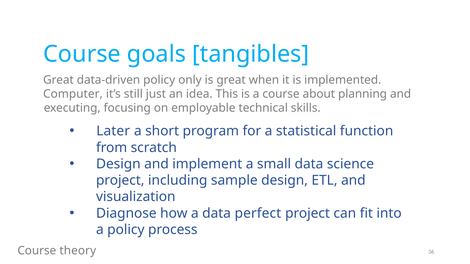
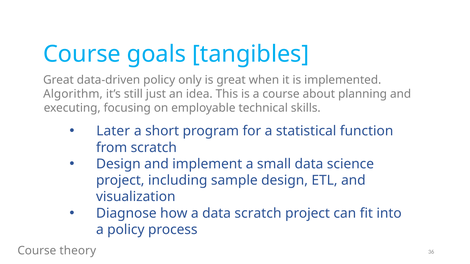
Computer: Computer -> Algorithm
data perfect: perfect -> scratch
